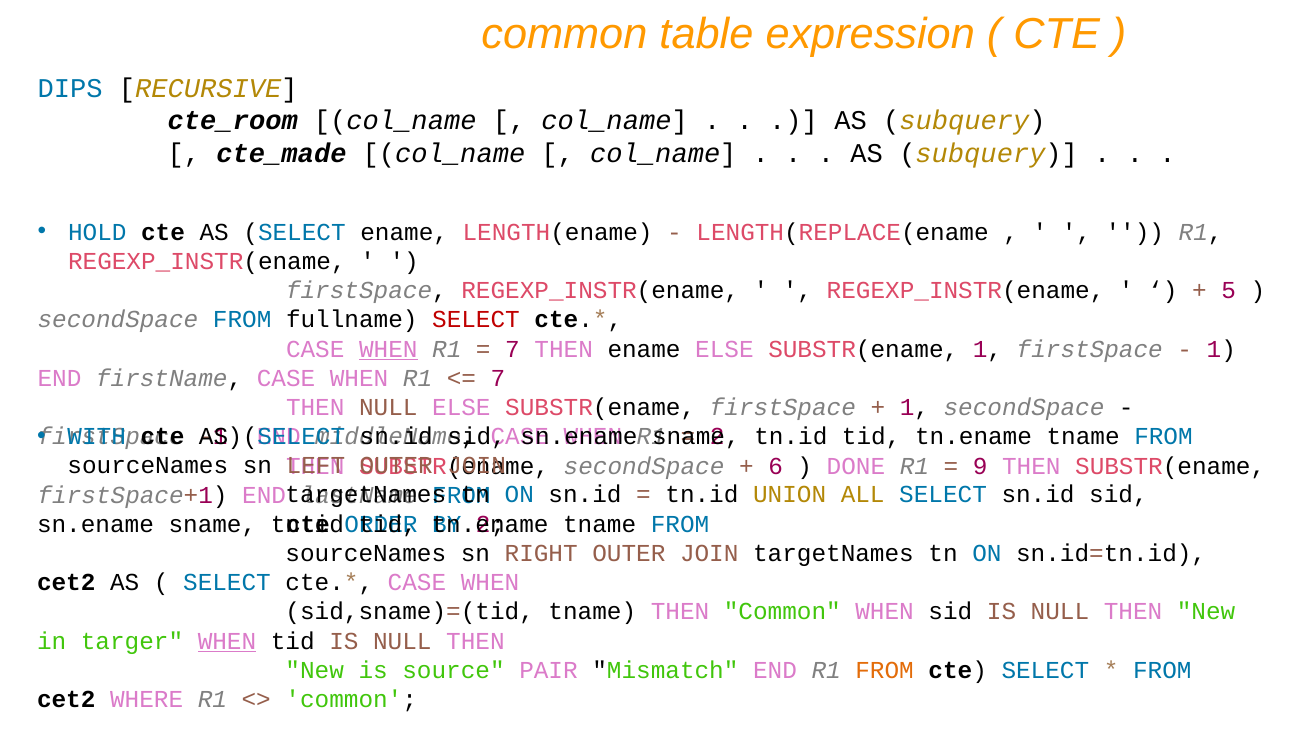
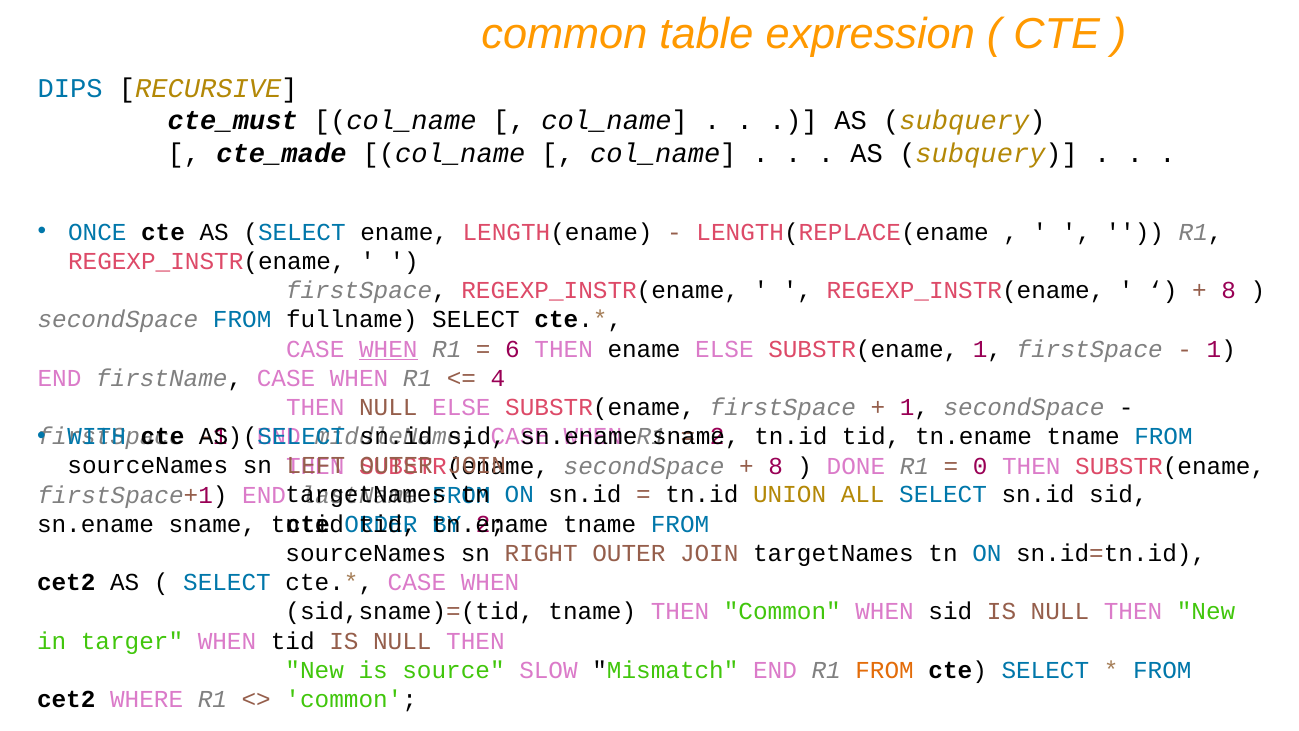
cte_room: cte_room -> cte_must
HOLD: HOLD -> ONCE
5 at (1229, 290): 5 -> 8
SELECT at (476, 320) colour: red -> black
7 at (513, 349): 7 -> 6
7 at (498, 378): 7 -> 4
6 at (776, 466): 6 -> 8
9: 9 -> 0
WHEN at (227, 641) underline: present -> none
PAIR: PAIR -> SLOW
